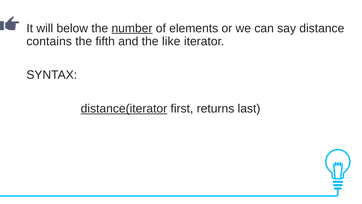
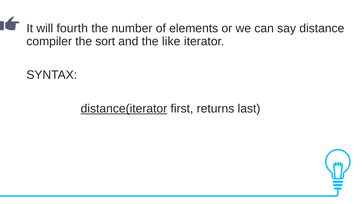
below: below -> fourth
number underline: present -> none
contains: contains -> compiler
fifth: fifth -> sort
